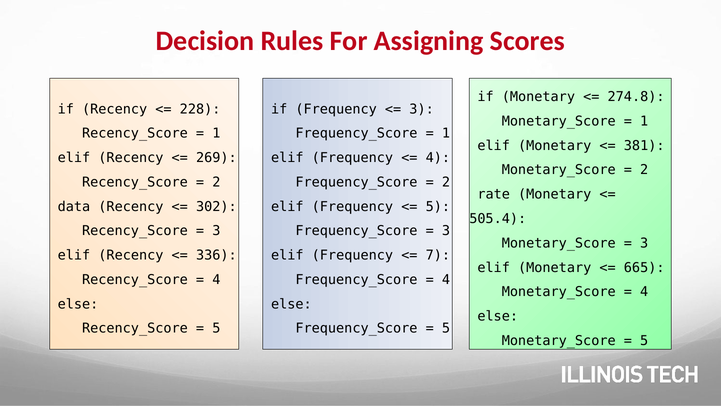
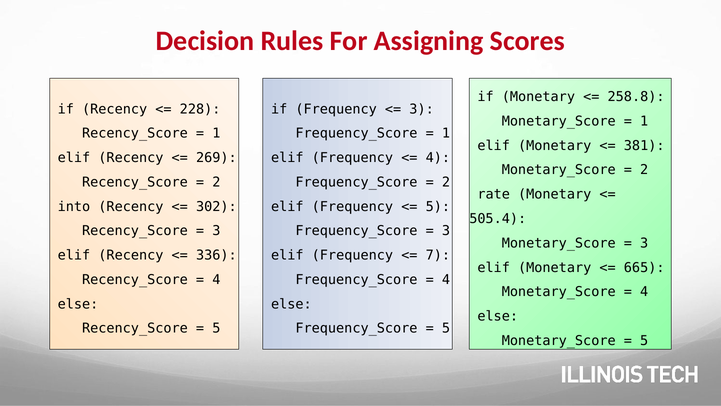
274.8: 274.8 -> 258.8
data: data -> into
